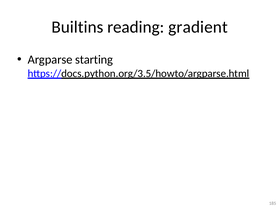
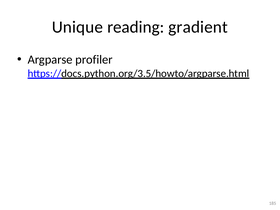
Builtins: Builtins -> Unique
starting: starting -> profiler
